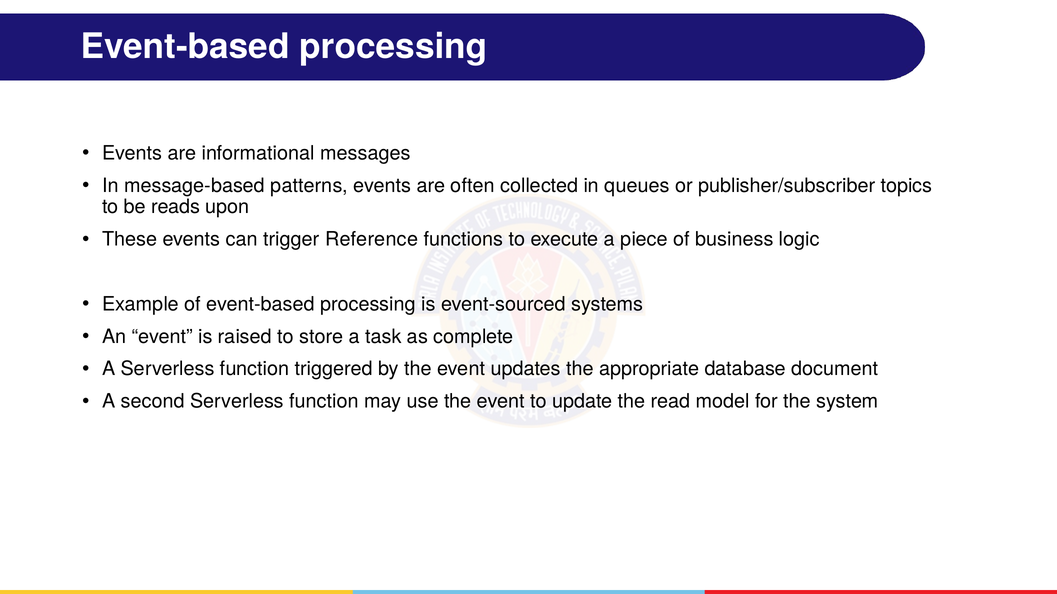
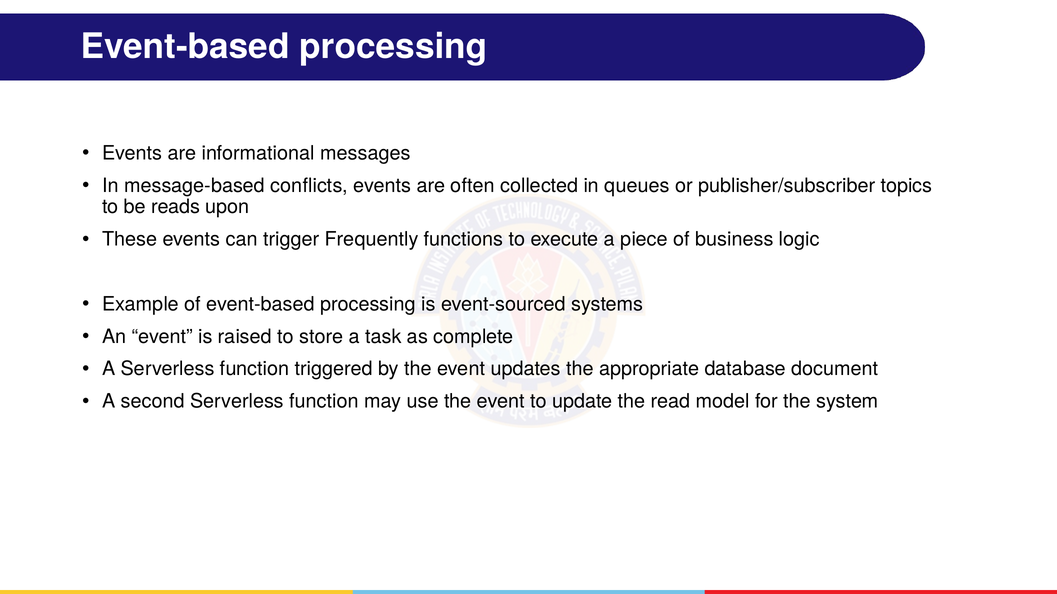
patterns: patterns -> conflicts
Reference: Reference -> Frequently
